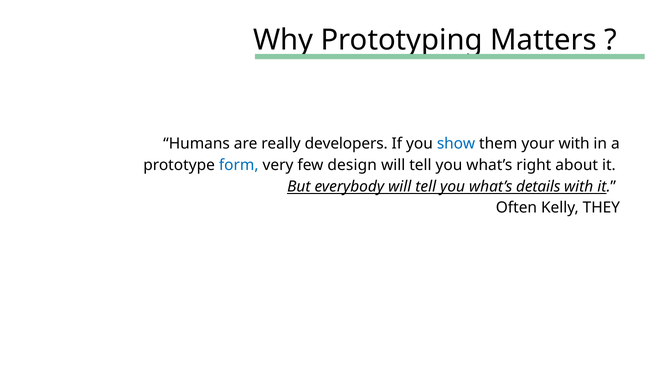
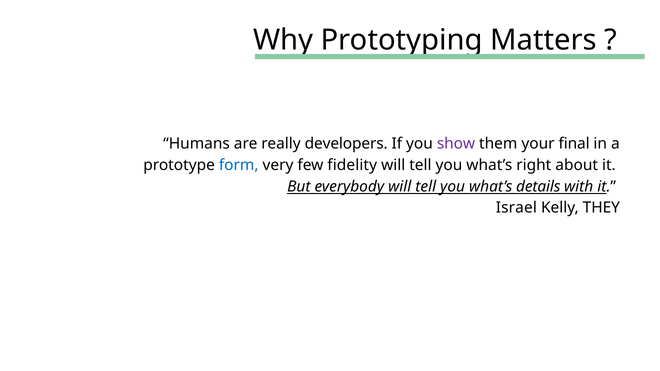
show colour: blue -> purple
your with: with -> final
design: design -> fidelity
Often: Often -> Israel
